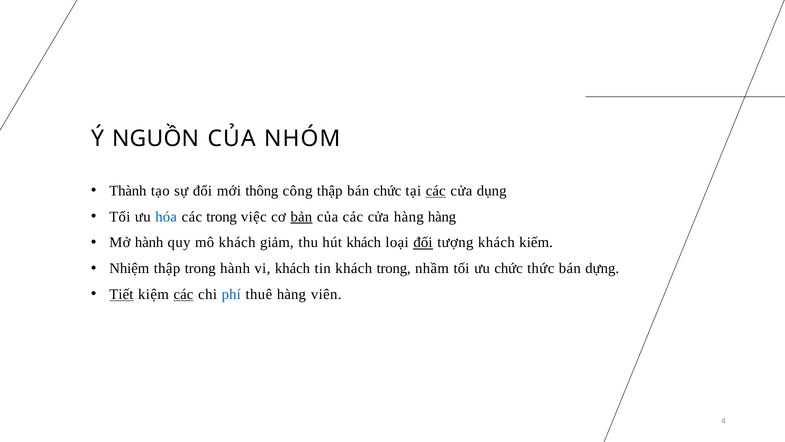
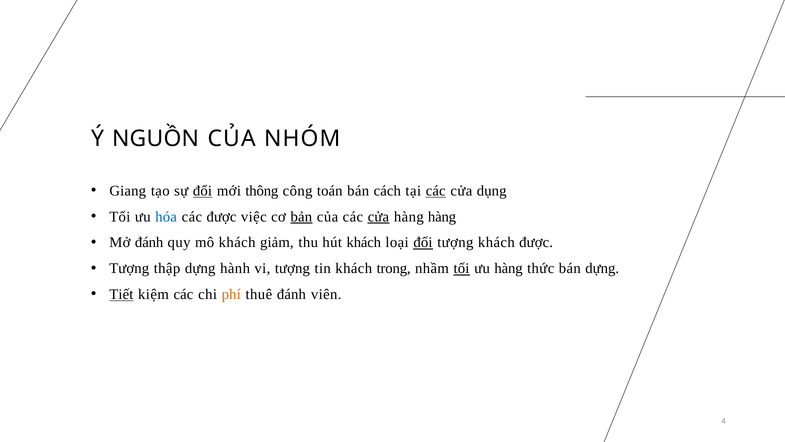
Thành: Thành -> Giang
đổi underline: none -> present
công thập: thập -> toán
bán chức: chức -> cách
các trong: trong -> được
cửa at (378, 217) underline: none -> present
Mở hành: hành -> đánh
khách kiếm: kiếm -> được
Nhiệm at (129, 268): Nhiệm -> Tượng
thập trong: trong -> dựng
vi khách: khách -> tượng
tối at (462, 268) underline: none -> present
ưu chức: chức -> hàng
các at (183, 294) underline: present -> none
phí colour: blue -> orange
thuê hàng: hàng -> đánh
